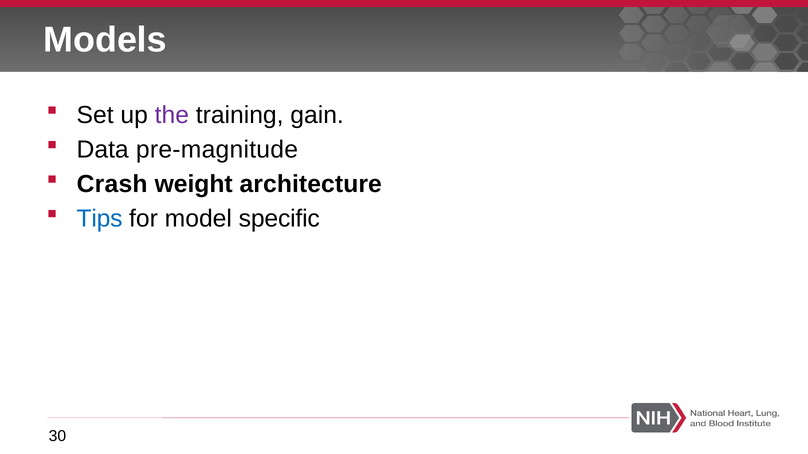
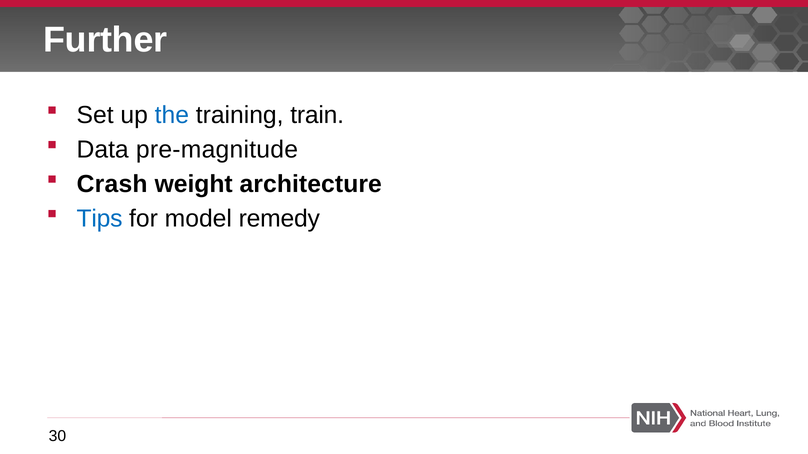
Models: Models -> Further
the colour: purple -> blue
gain: gain -> train
specific: specific -> remedy
